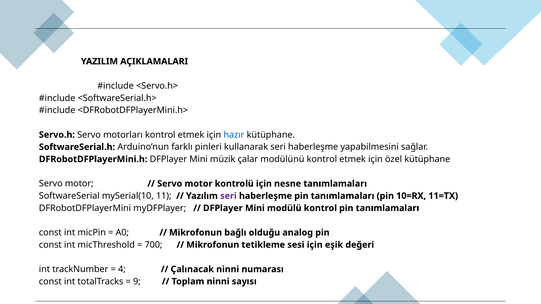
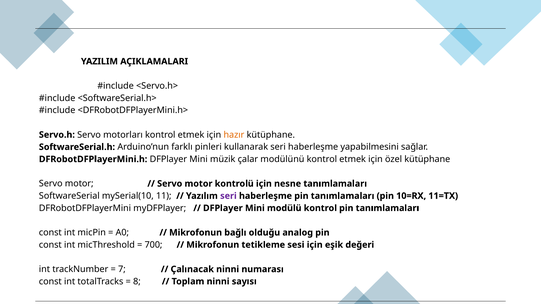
hazır colour: blue -> orange
4: 4 -> 7
9: 9 -> 8
